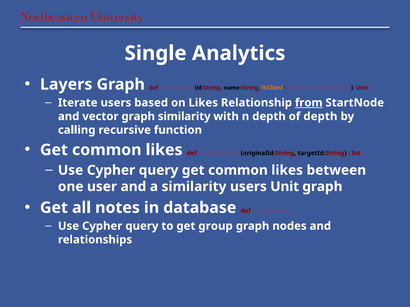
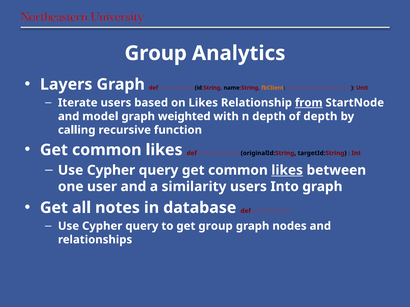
Single at (156, 53): Single -> Group
vector: vector -> model
graph similarity: similarity -> weighted
likes at (287, 170) underline: none -> present
users Unit: Unit -> Into
